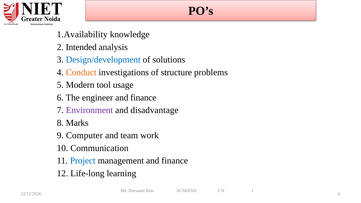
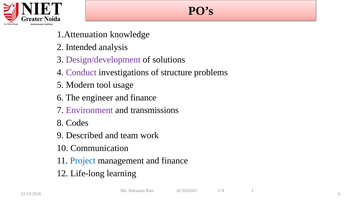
1.Availability: 1.Availability -> 1.Attenuation
Design/development colour: blue -> purple
Conduct colour: orange -> purple
disadvantage: disadvantage -> transmissions
Marks: Marks -> Codes
Computer: Computer -> Described
